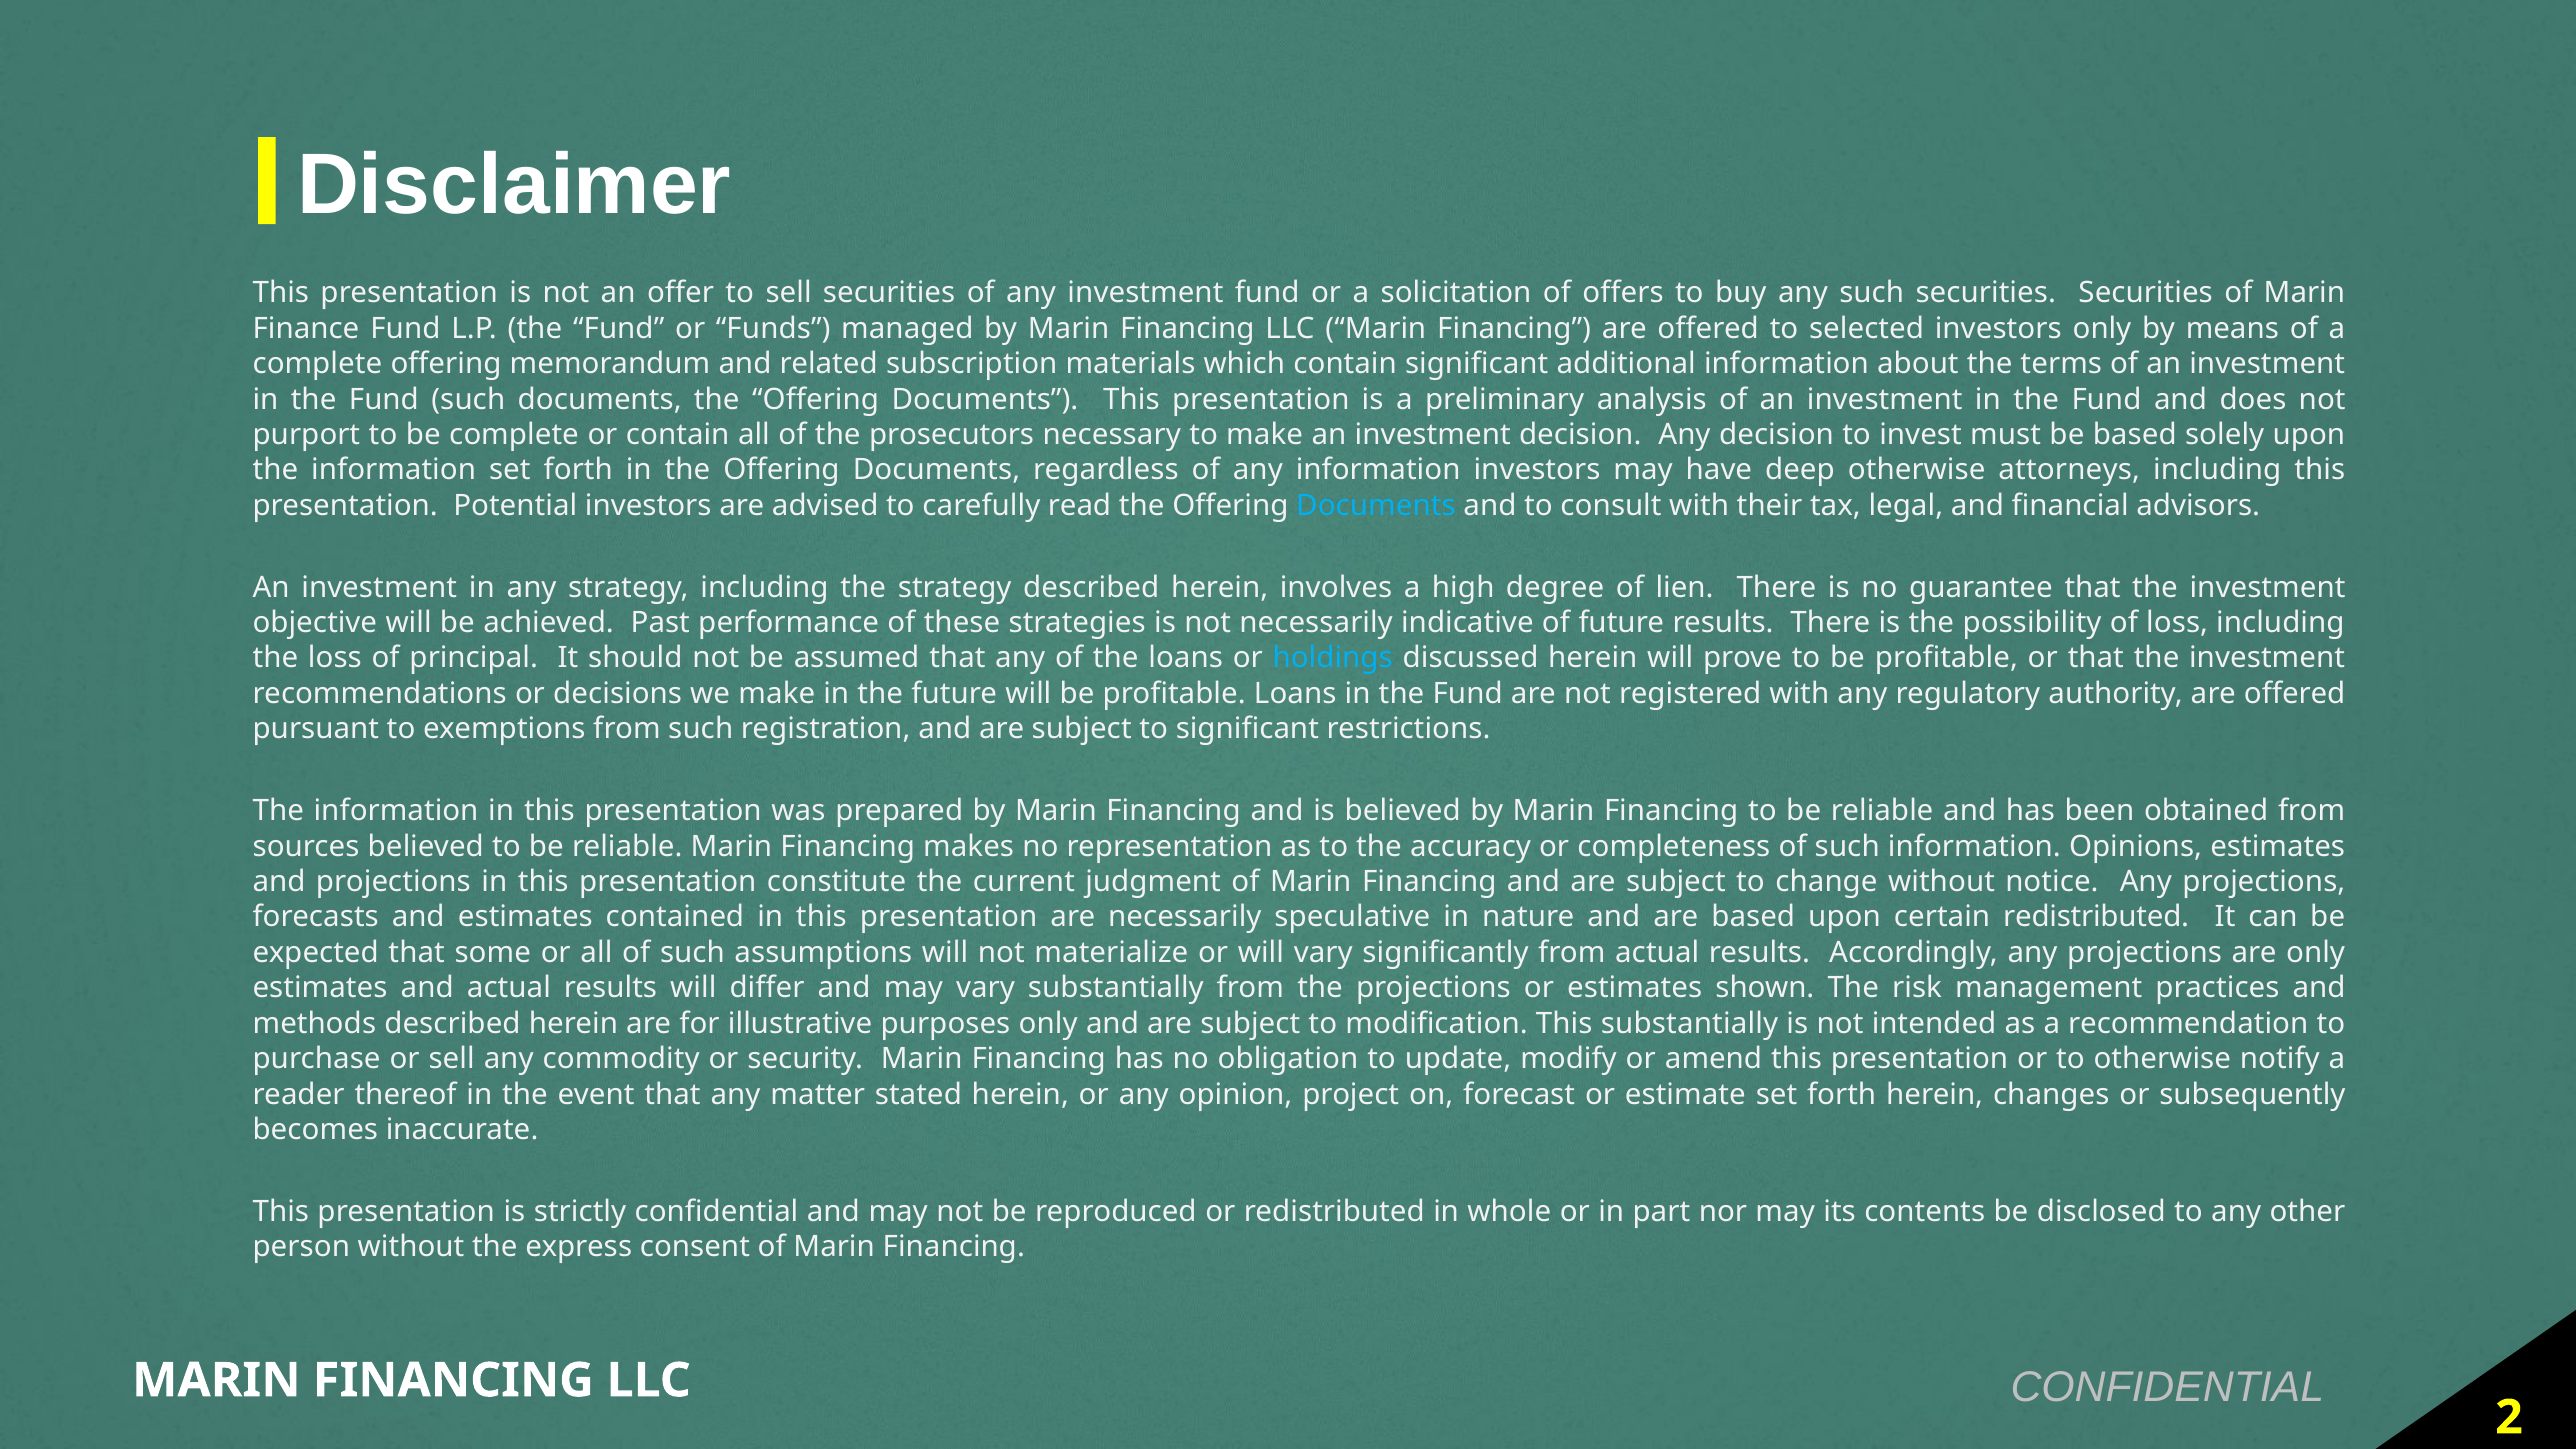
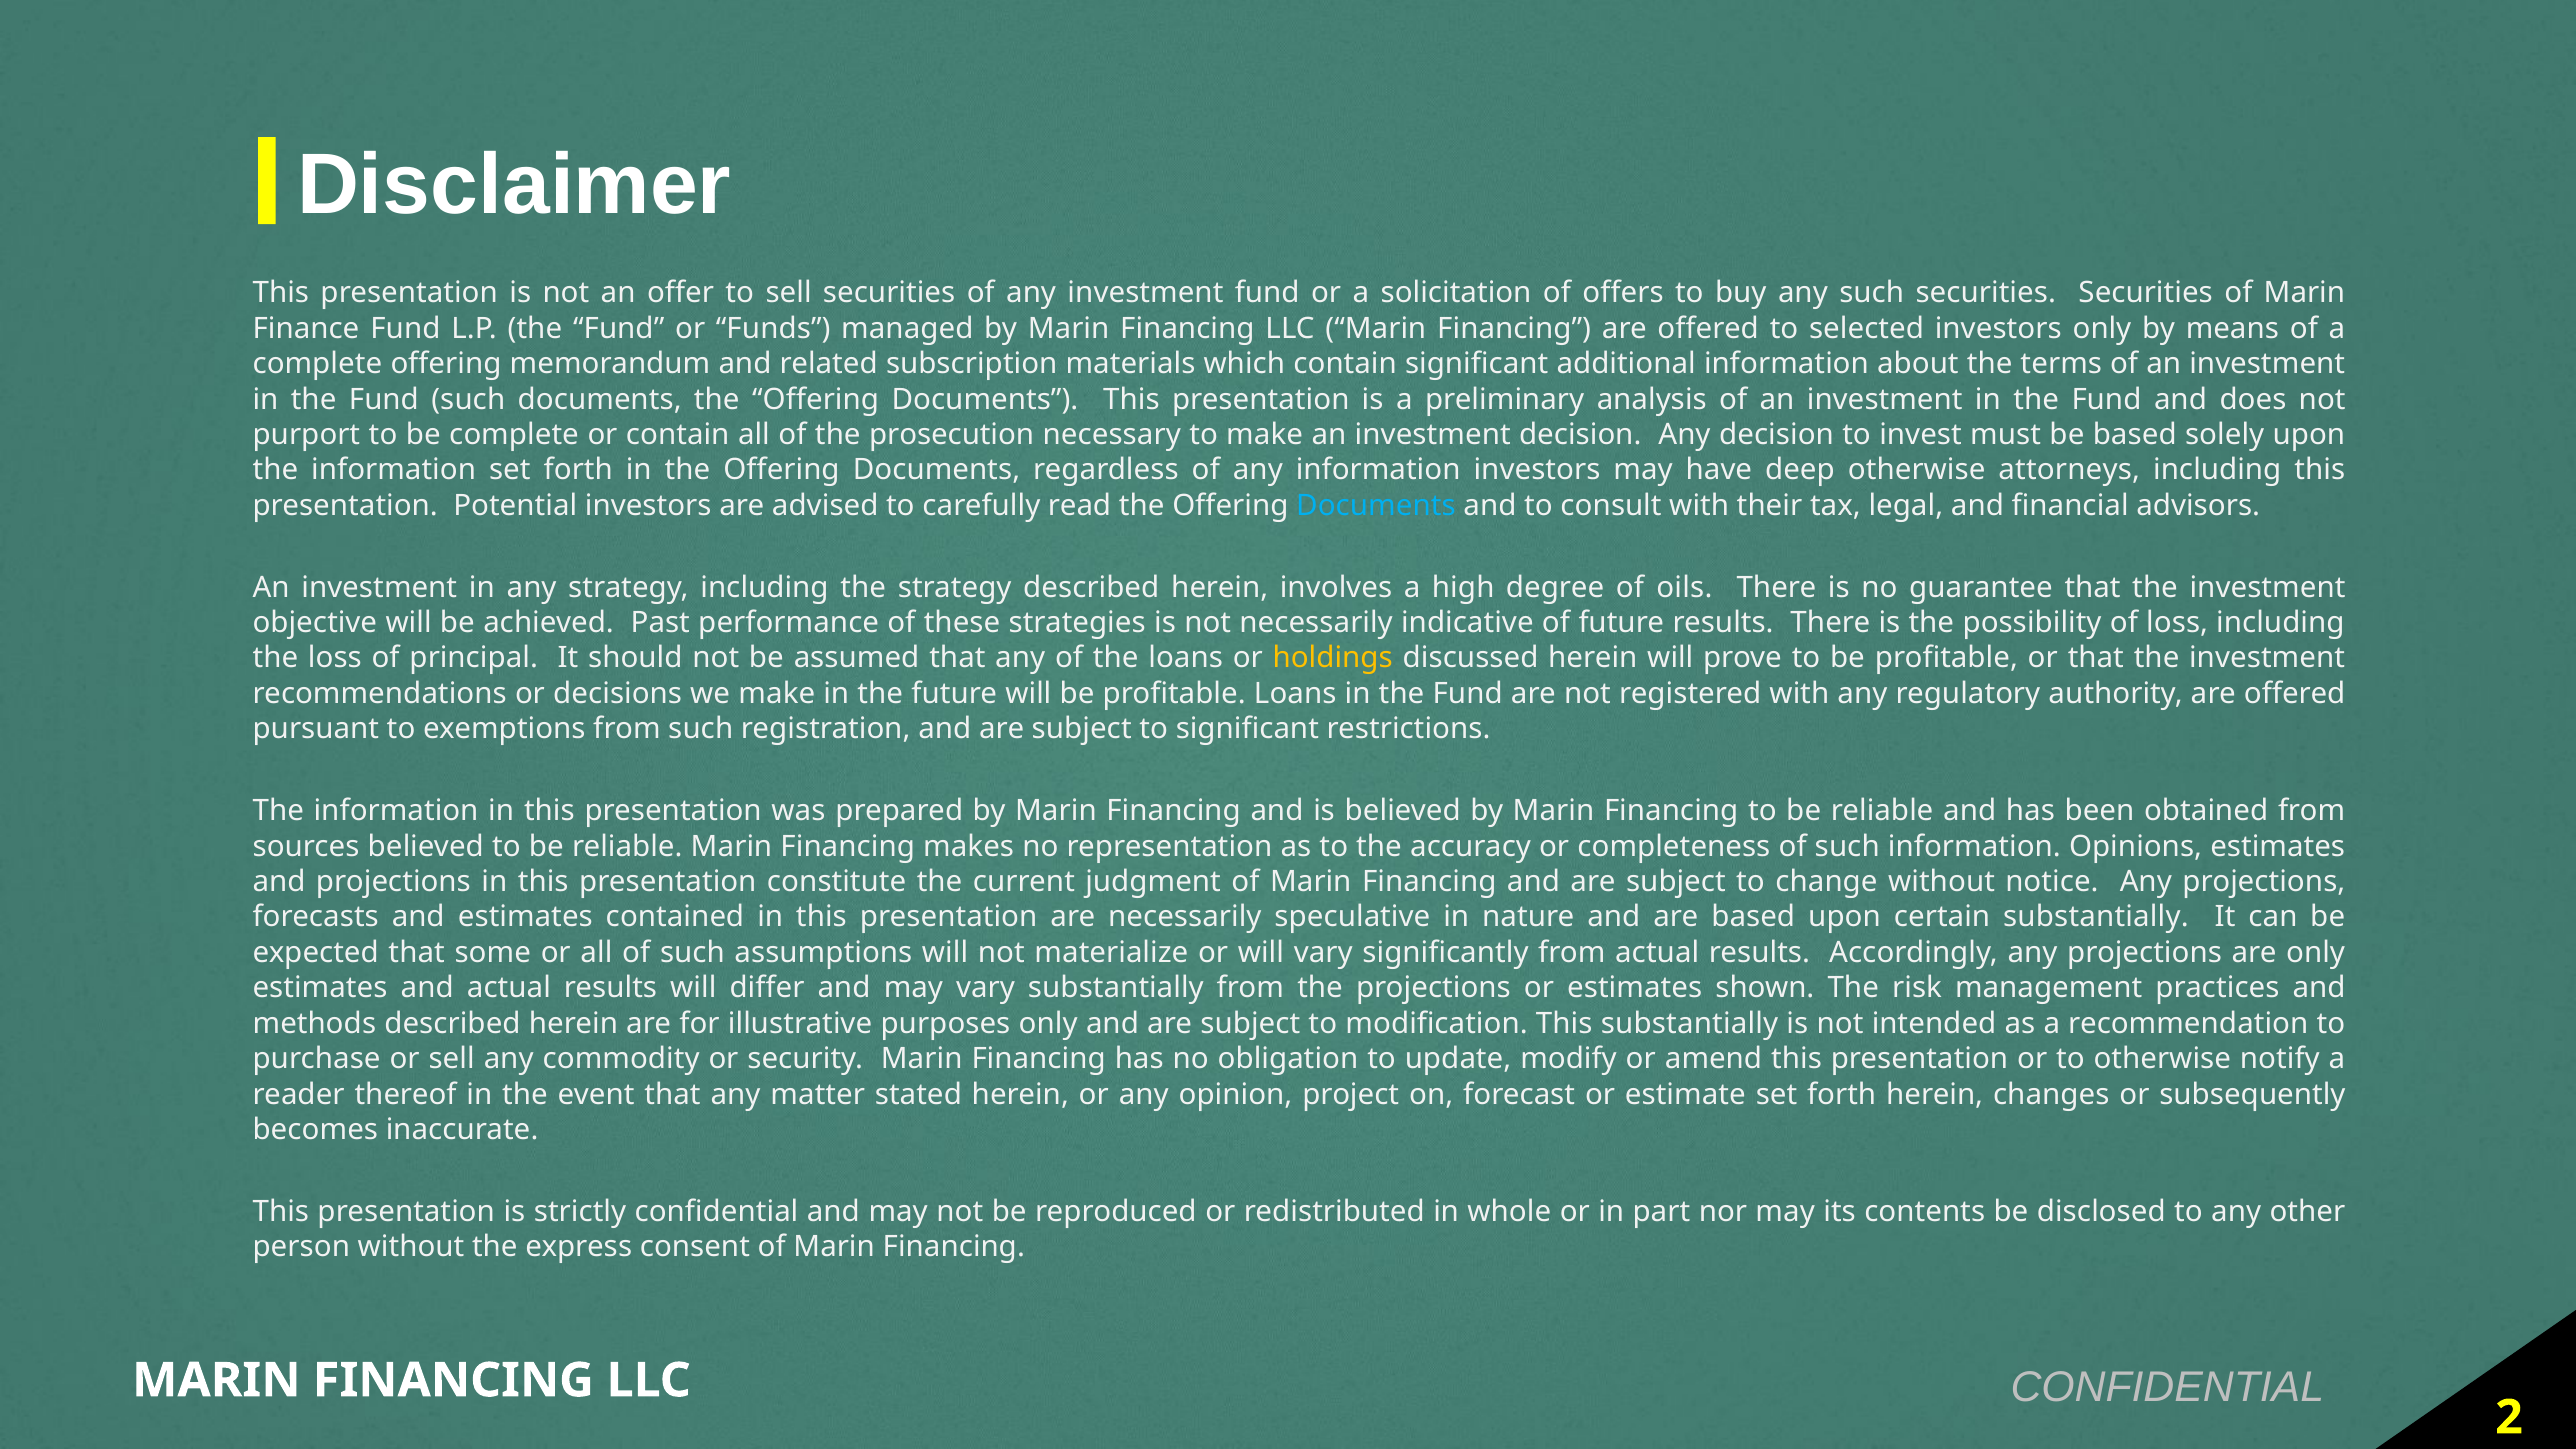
prosecutors: prosecutors -> prosecution
lien: lien -> oils
holdings colour: light blue -> yellow
certain redistributed: redistributed -> substantially
